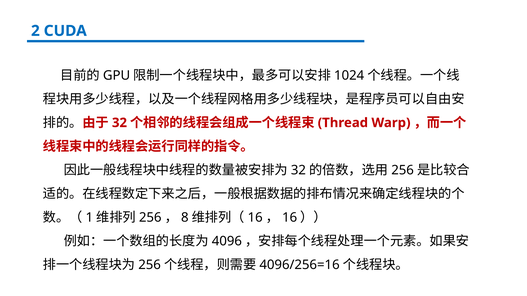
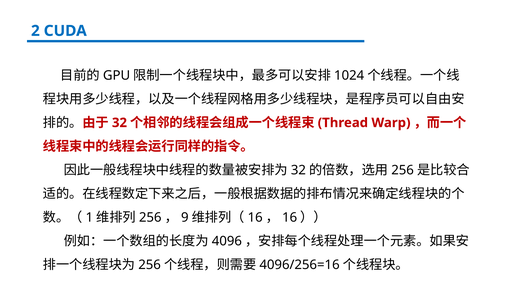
8: 8 -> 9
